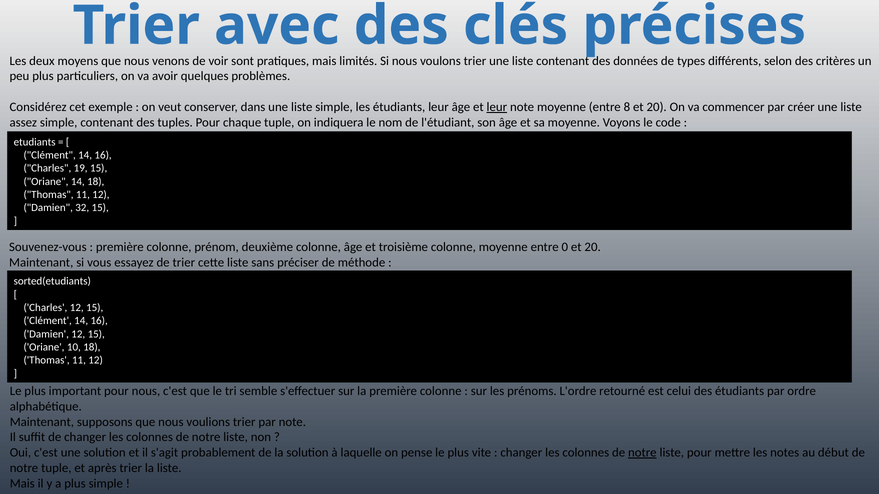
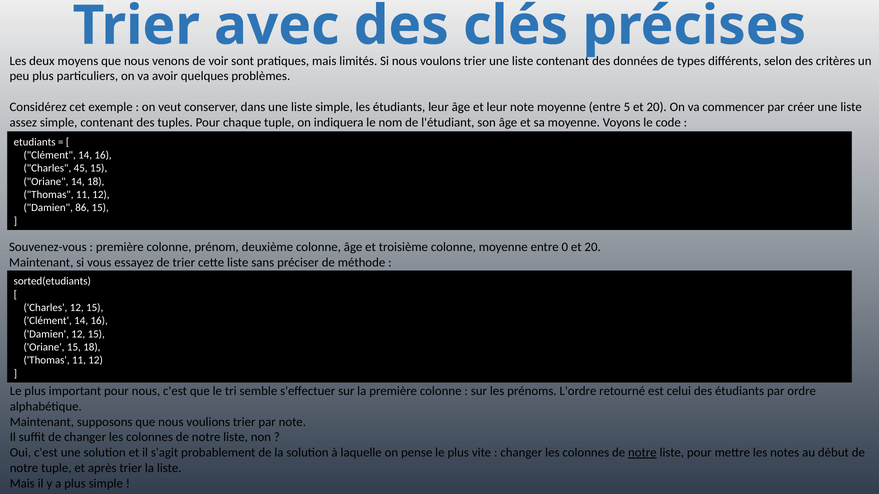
leur at (497, 107) underline: present -> none
8: 8 -> 5
19: 19 -> 45
32: 32 -> 86
Oriane 10: 10 -> 15
